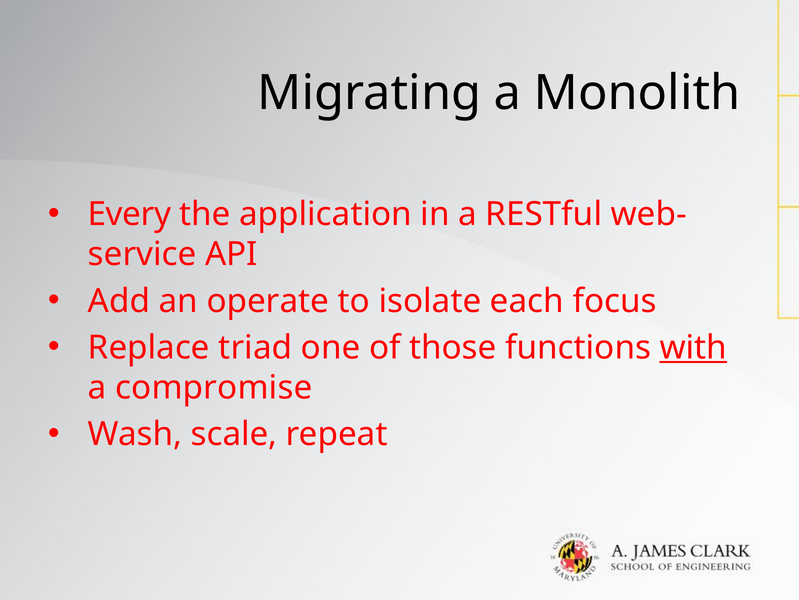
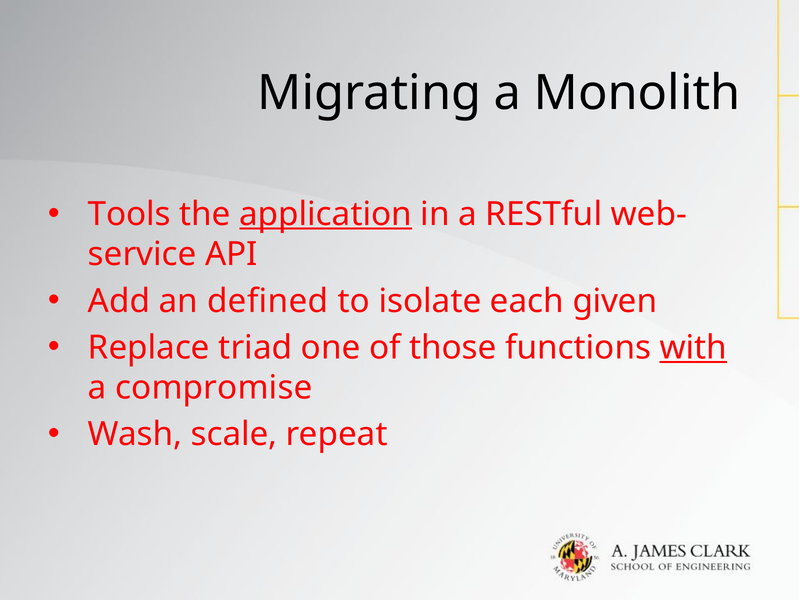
Every: Every -> Tools
application underline: none -> present
operate: operate -> defined
focus: focus -> given
